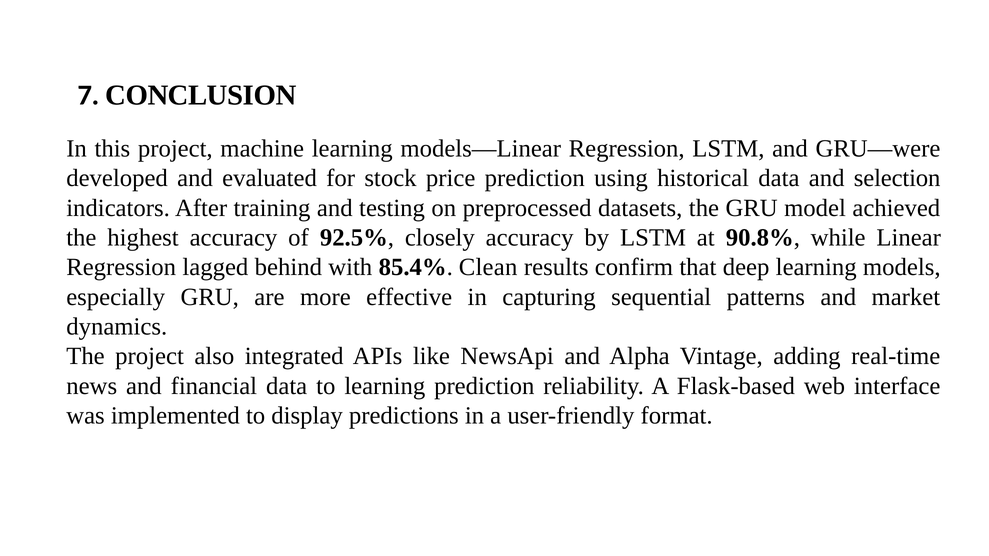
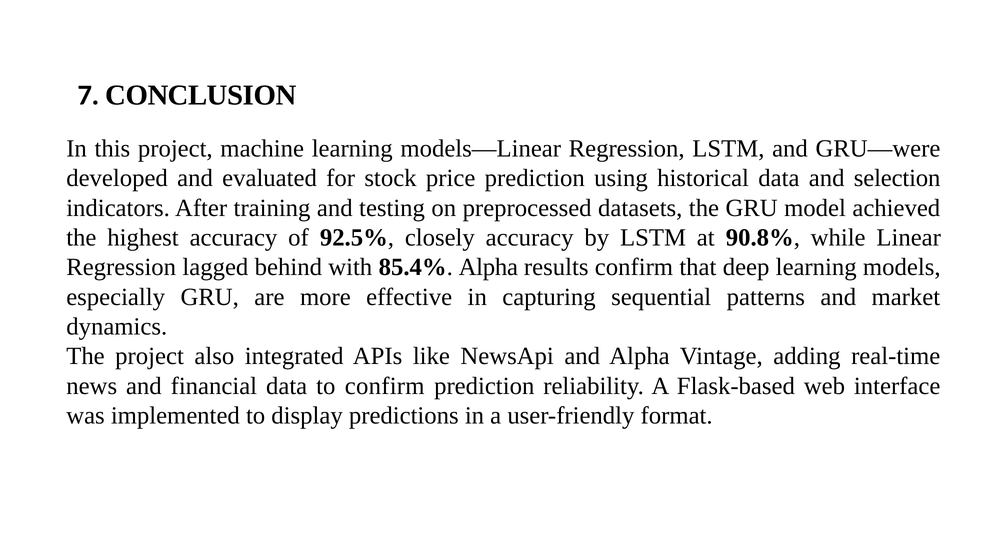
85.4% Clean: Clean -> Alpha
to learning: learning -> confirm
